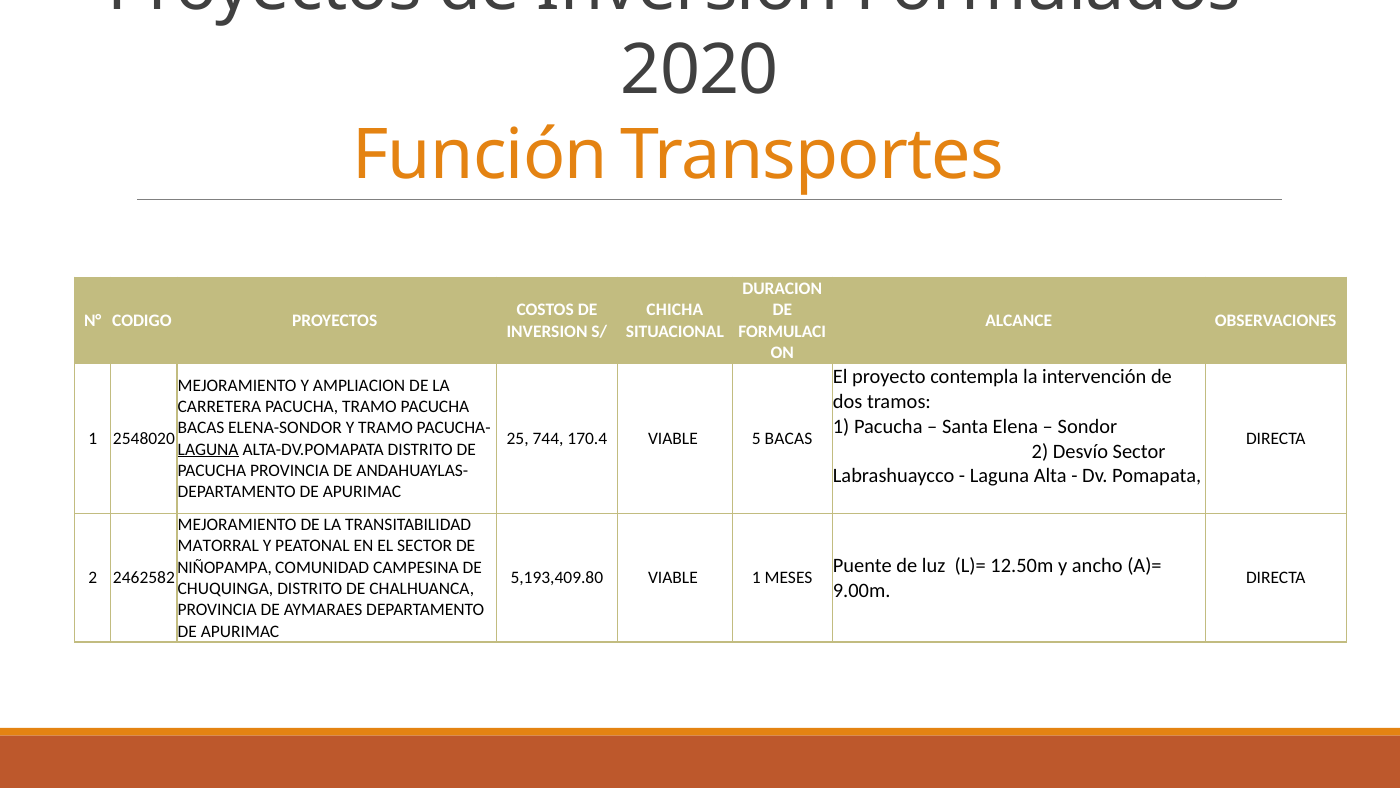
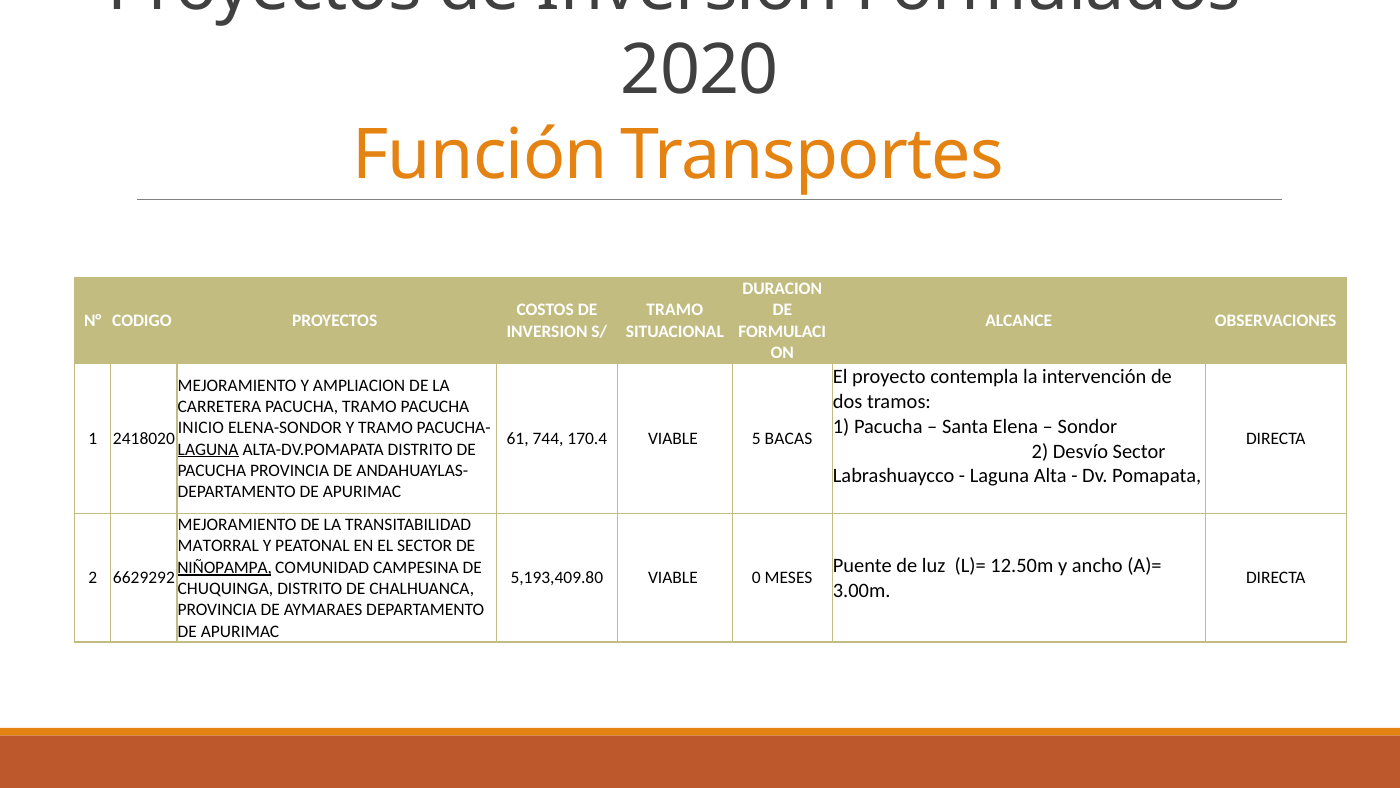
CHICHA at (675, 310): CHICHA -> TRAMO
BACAS at (201, 428): BACAS -> INICIO
2548020: 2548020 -> 2418020
25: 25 -> 61
NIÑOPAMPA underline: none -> present
2462582: 2462582 -> 6629292
VIABLE 1: 1 -> 0
9.00m: 9.00m -> 3.00m
